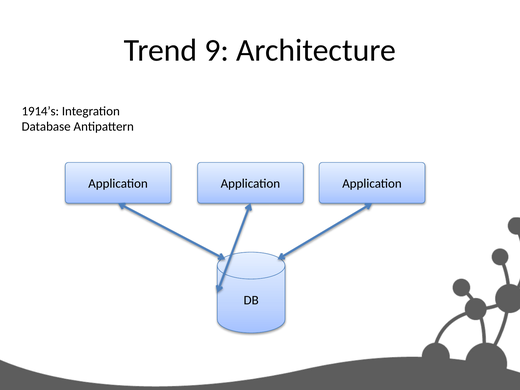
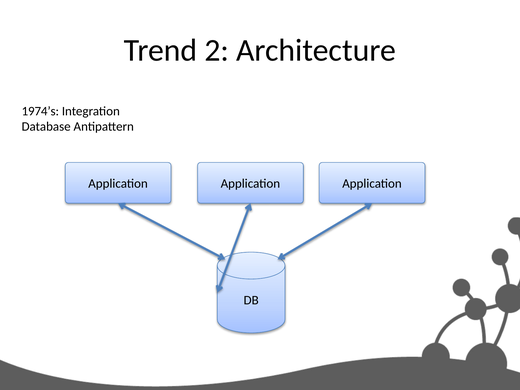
9: 9 -> 2
1914’s: 1914’s -> 1974’s
